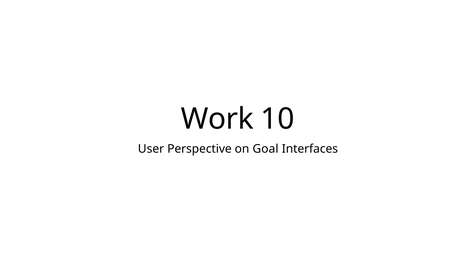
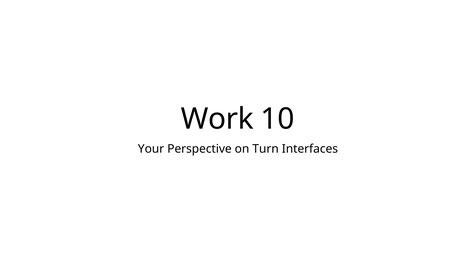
User: User -> Your
Goal: Goal -> Turn
